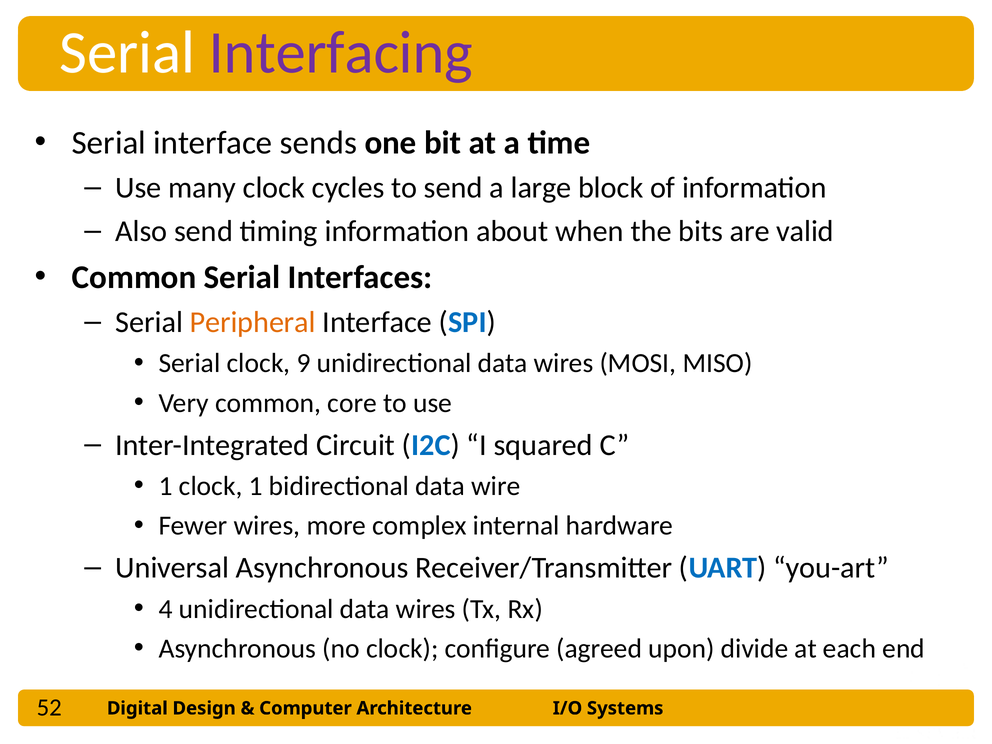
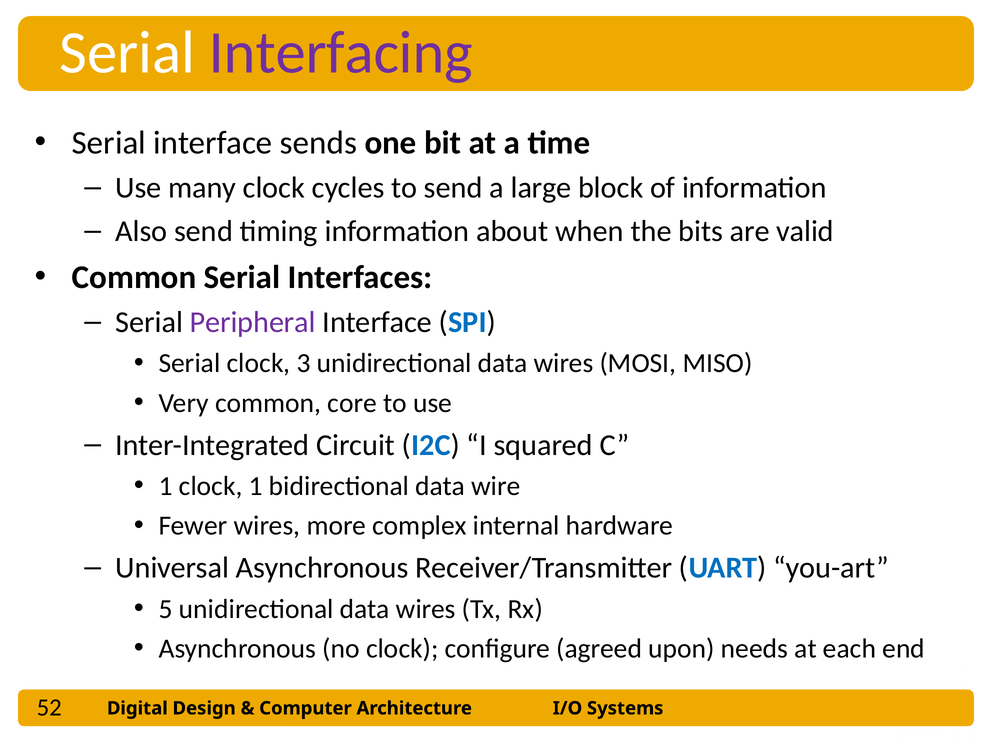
Peripheral colour: orange -> purple
9: 9 -> 3
4: 4 -> 5
divide: divide -> needs
